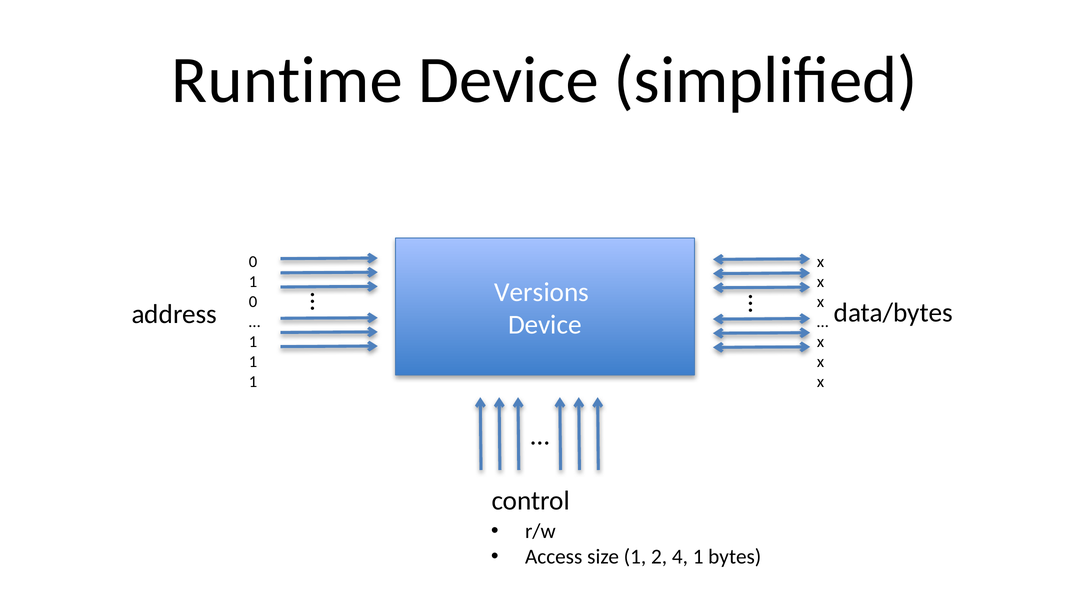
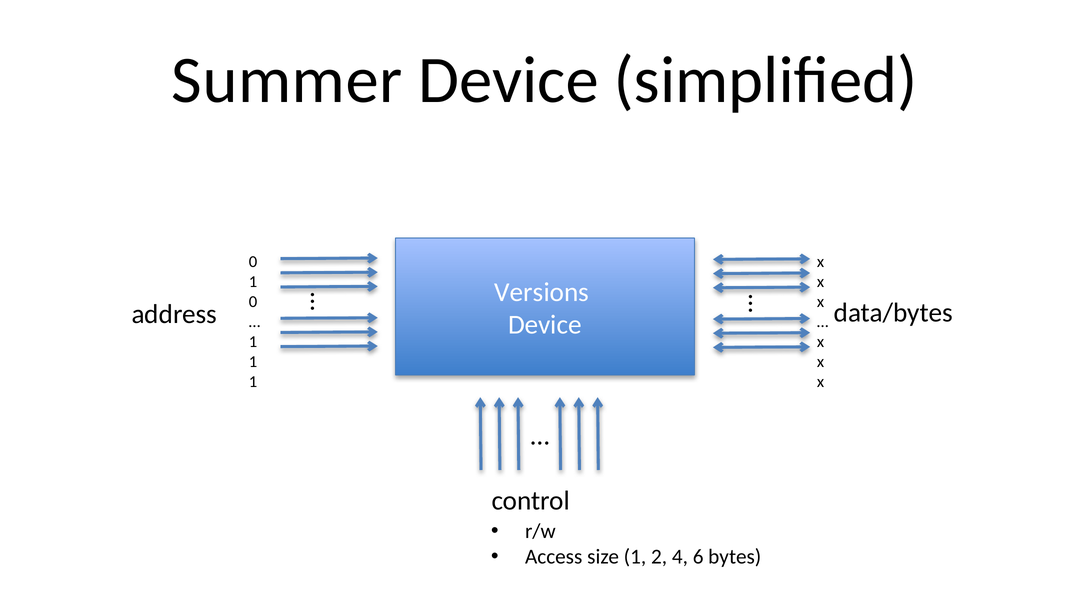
Runtime: Runtime -> Summer
4 1: 1 -> 6
